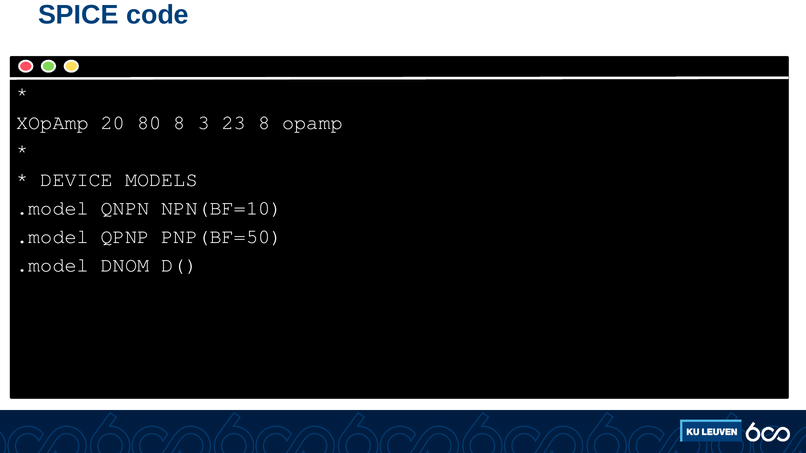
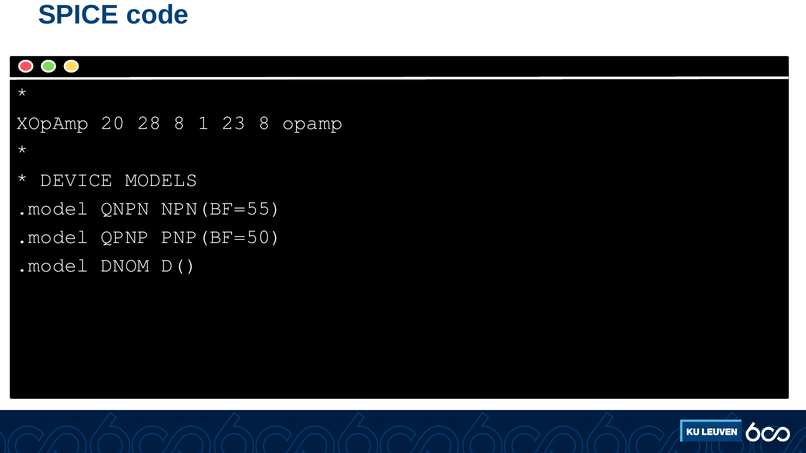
80: 80 -> 28
3: 3 -> 1
NPN(BF=10: NPN(BF=10 -> NPN(BF=55
